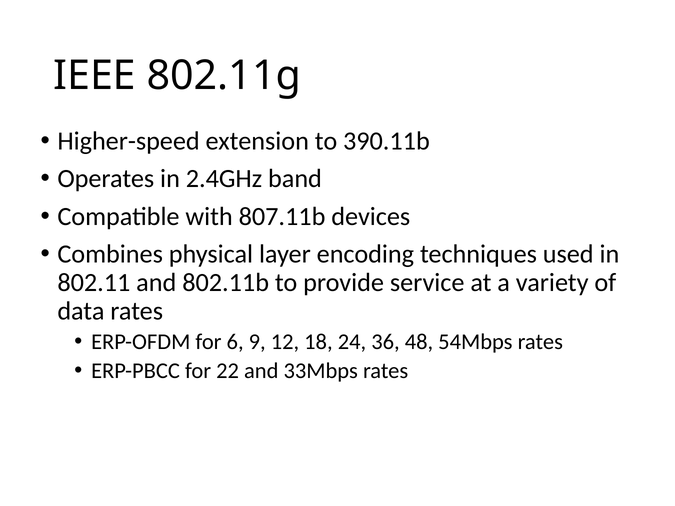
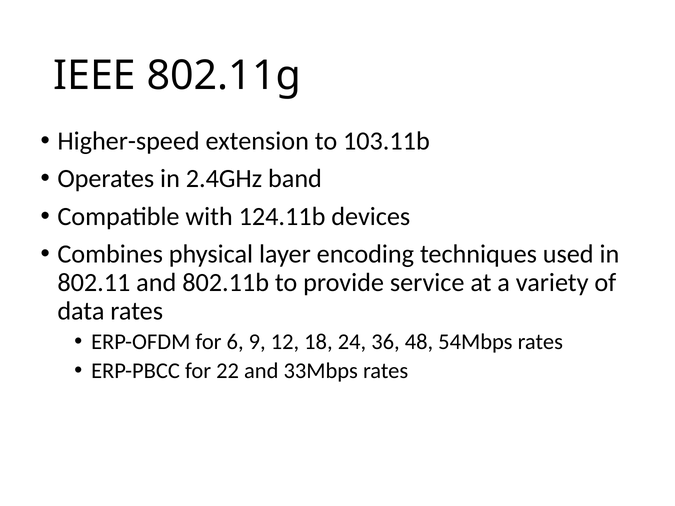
390.11b: 390.11b -> 103.11b
807.11b: 807.11b -> 124.11b
